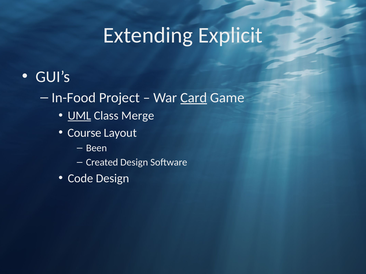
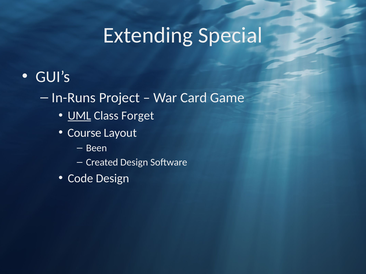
Explicit: Explicit -> Special
In-Food: In-Food -> In-Runs
Card underline: present -> none
Merge: Merge -> Forget
